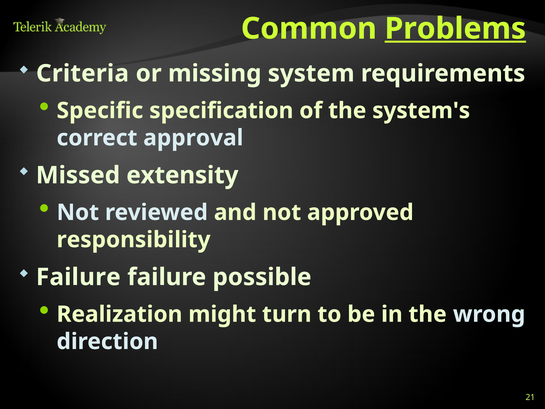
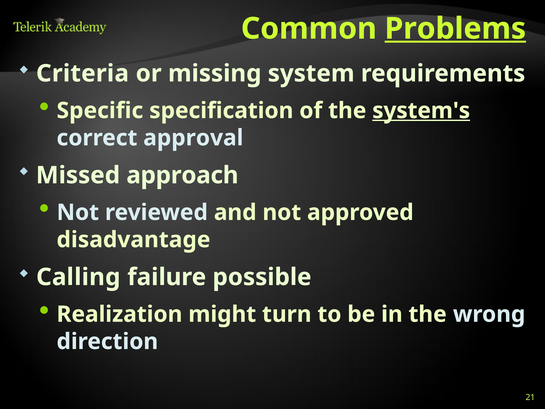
system's underline: none -> present
extensity: extensity -> approach
responsibility: responsibility -> disadvantage
Failure at (78, 277): Failure -> Calling
